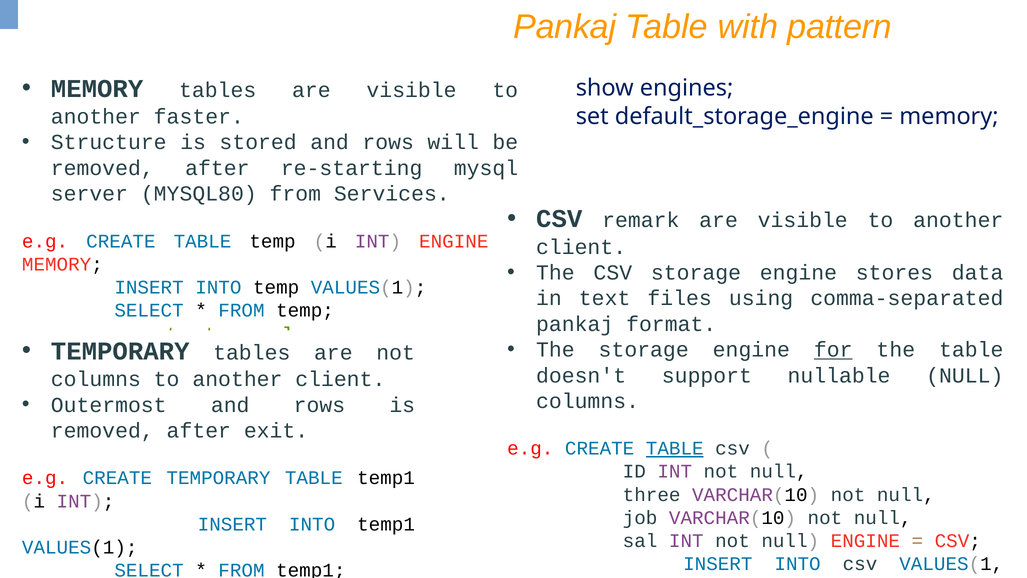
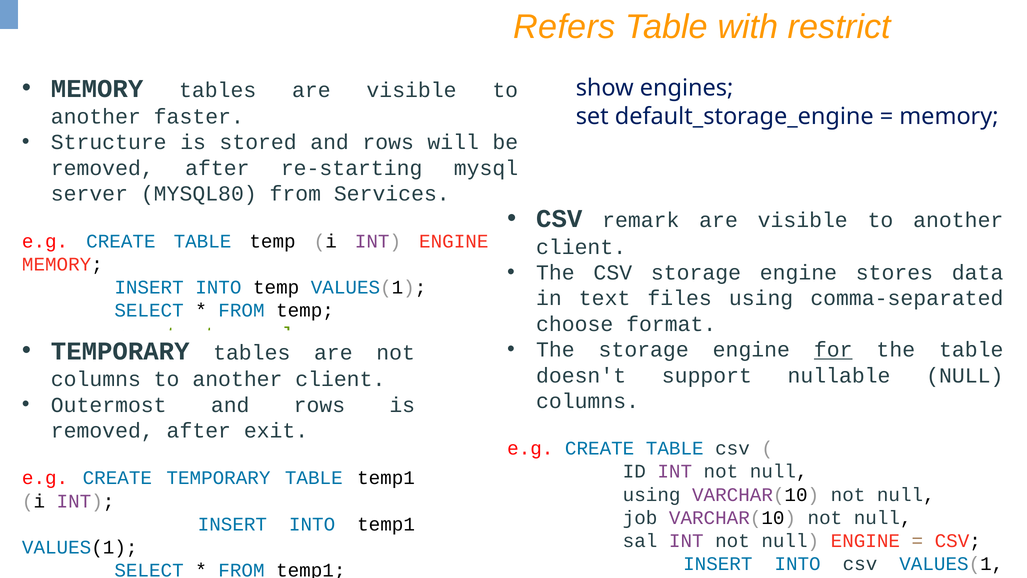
Pankaj at (565, 27): Pankaj -> Refers
pattern: pattern -> restrict
pankaj at (575, 324): pankaj -> choose
TABLE at (675, 448) underline: present -> none
three at (652, 494): three -> using
